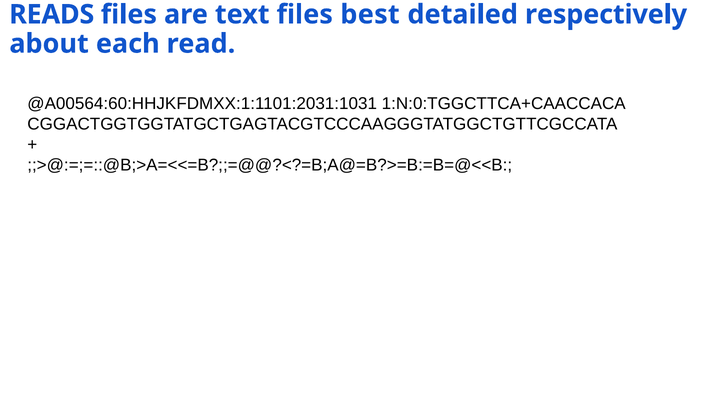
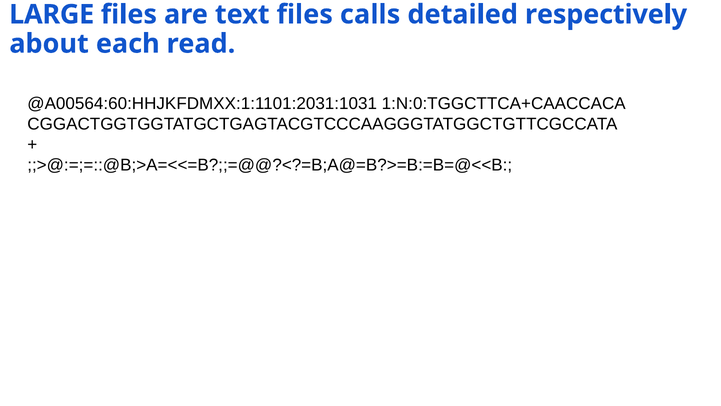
READS: READS -> LARGE
best: best -> calls
